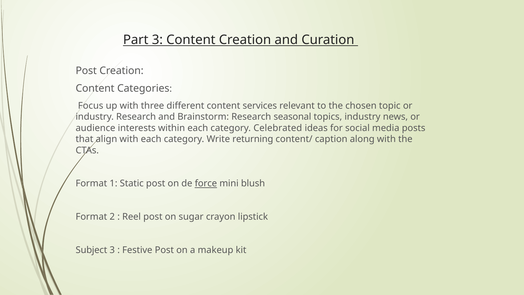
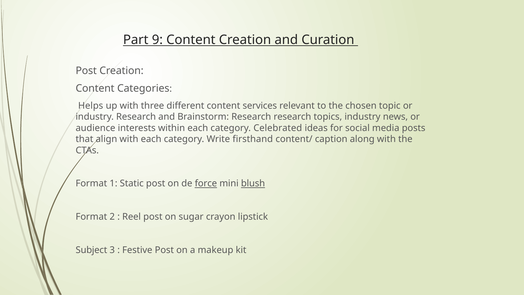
Part 3: 3 -> 9
Focus: Focus -> Helps
Research seasonal: seasonal -> research
returning: returning -> firsthand
blush underline: none -> present
